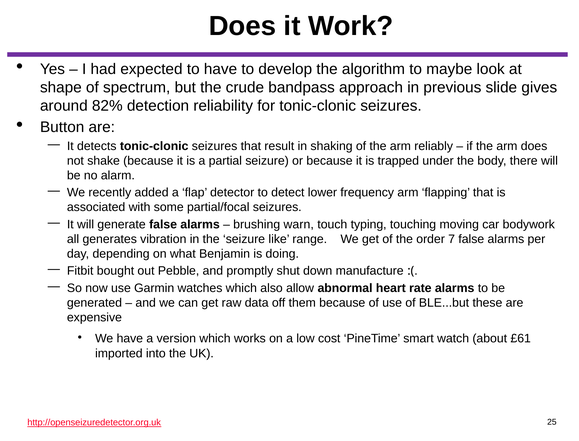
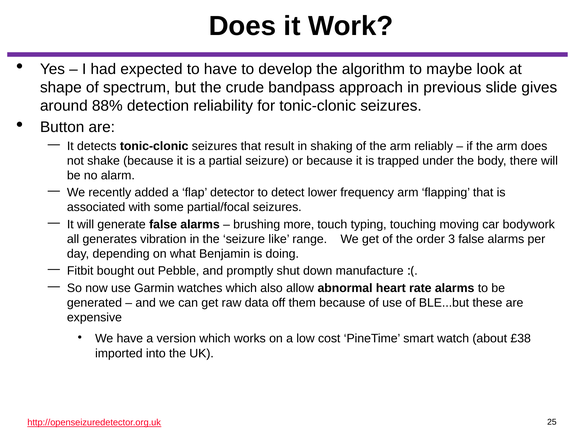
82%: 82% -> 88%
warn: warn -> more
7: 7 -> 3
£61: £61 -> £38
